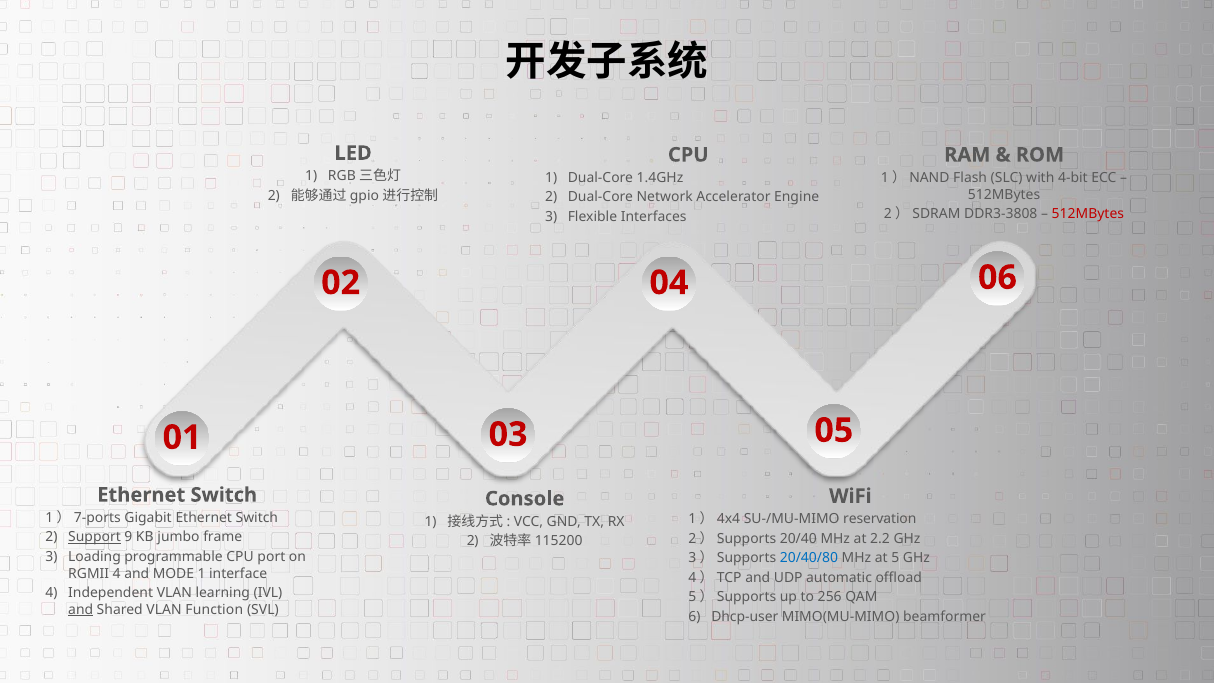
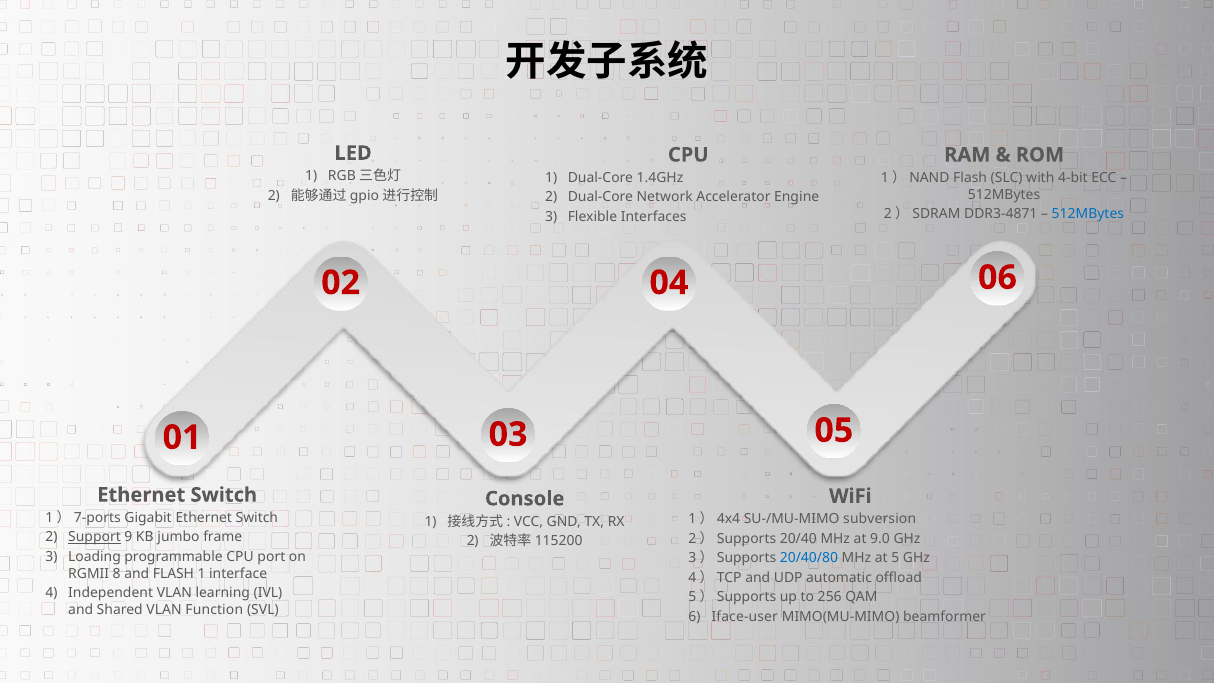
DDR3-3808: DDR3-3808 -> DDR3-4871
512MBytes at (1088, 214) colour: red -> blue
reservation: reservation -> subversion
2.2: 2.2 -> 9.0
RGMII 4: 4 -> 8
and MODE: MODE -> FLASH
and at (81, 610) underline: present -> none
Dhcp-user: Dhcp-user -> Iface-user
